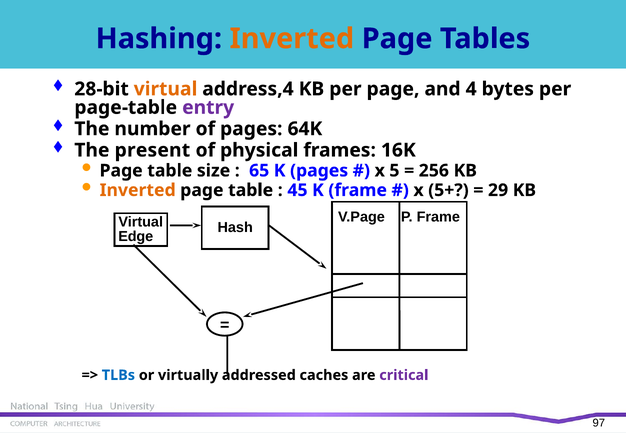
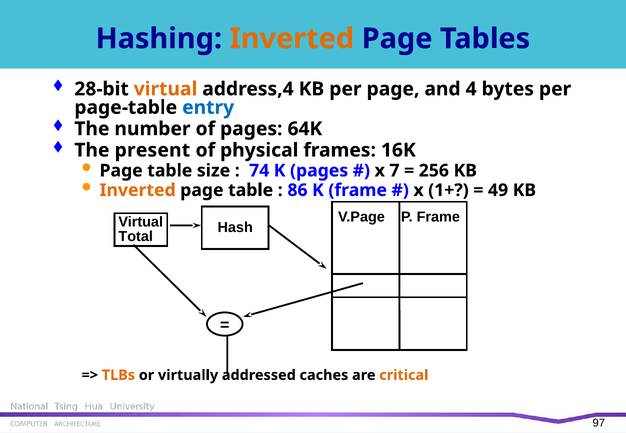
entry colour: purple -> blue
65: 65 -> 74
5: 5 -> 7
45: 45 -> 86
5+: 5+ -> 1+
29: 29 -> 49
Edge: Edge -> Total
TLBs colour: blue -> orange
critical colour: purple -> orange
